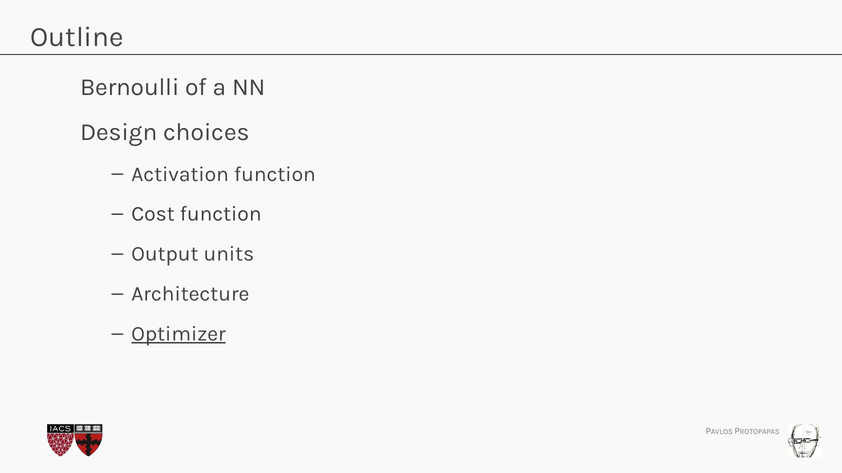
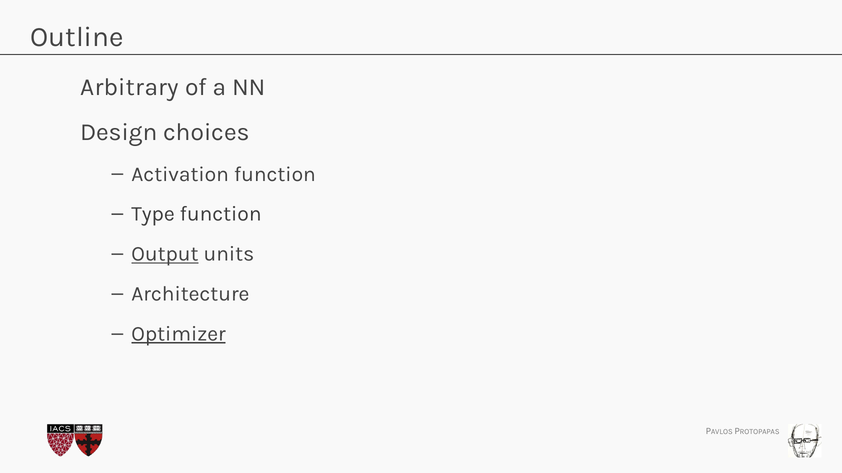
Bernoulli: Bernoulli -> Arbitrary
Cost: Cost -> Type
Output underline: none -> present
